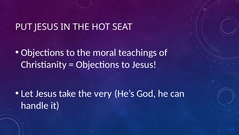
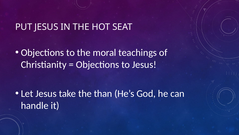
very: very -> than
